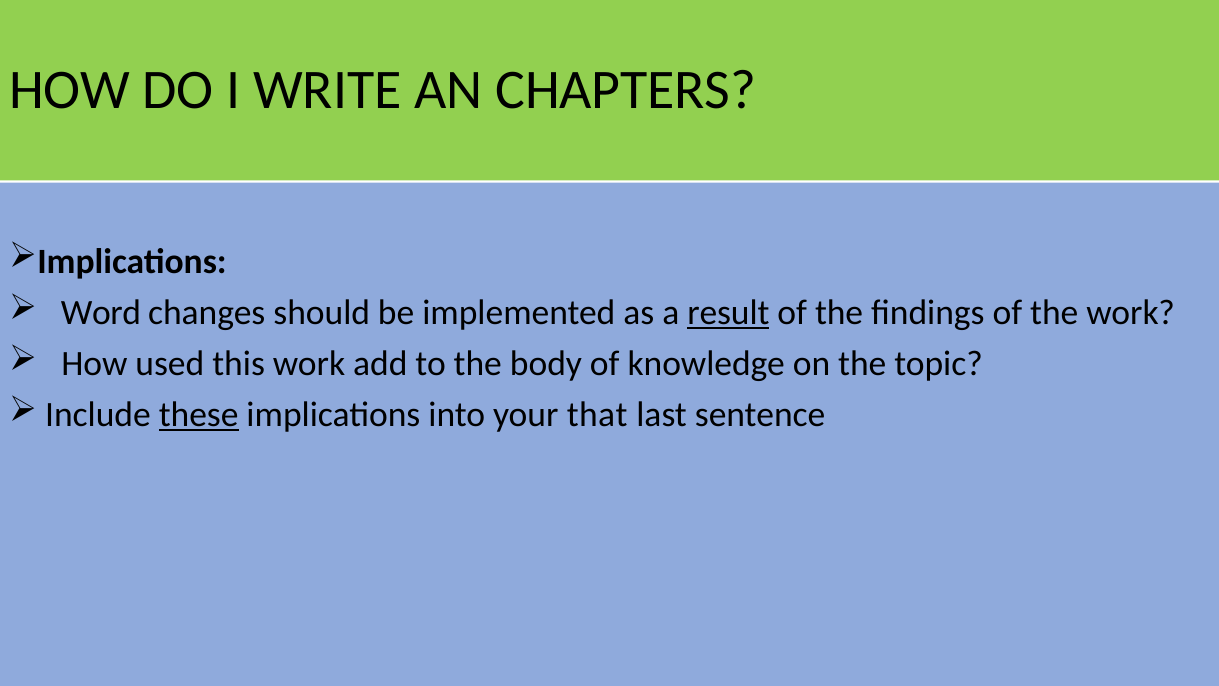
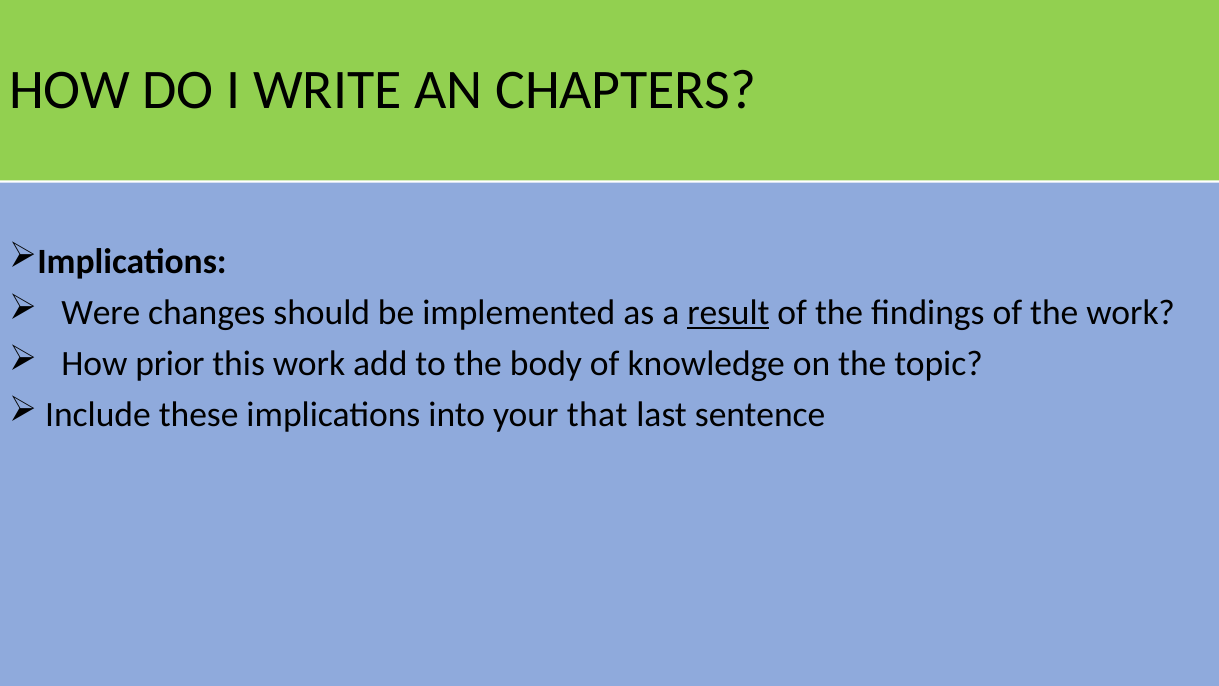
Word: Word -> Were
used: used -> prior
these underline: present -> none
